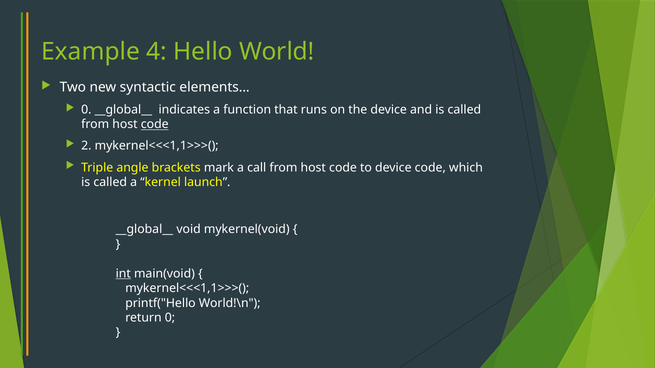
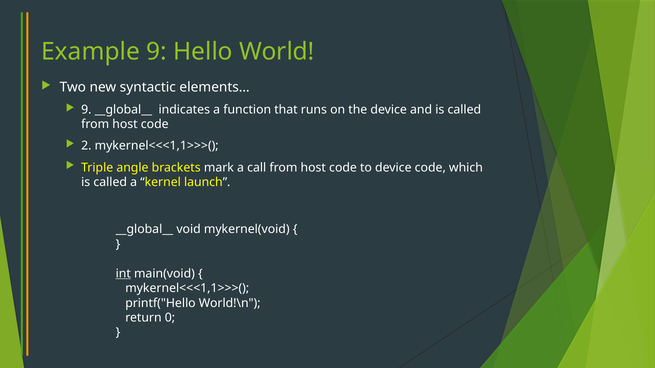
Example 4: 4 -> 9
0 at (86, 110): 0 -> 9
code at (155, 125) underline: present -> none
